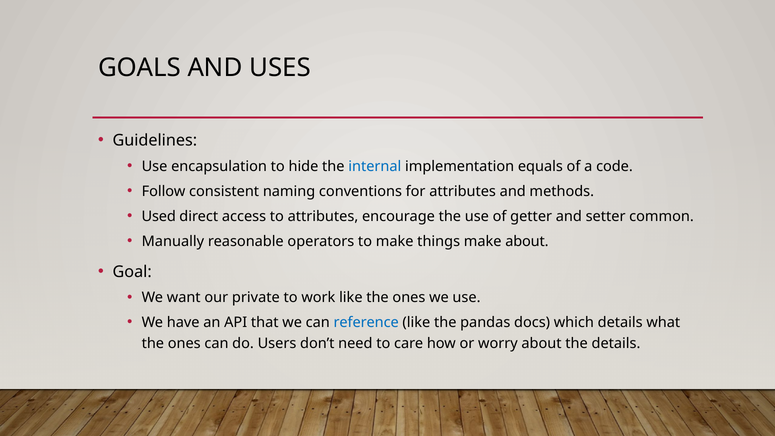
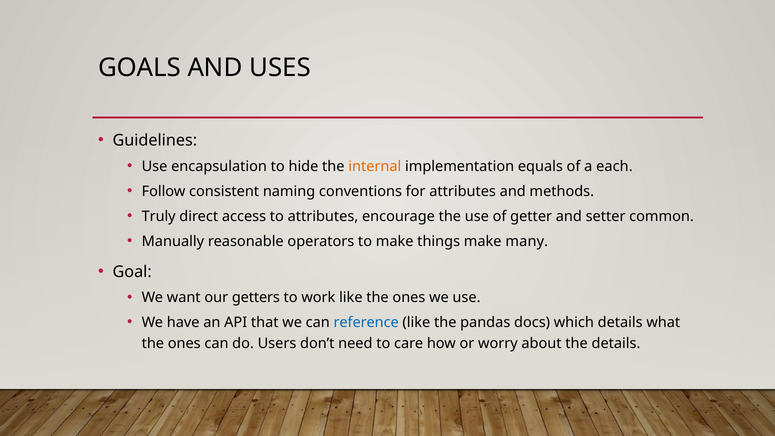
internal colour: blue -> orange
code: code -> each
Used: Used -> Truly
make about: about -> many
private: private -> getters
